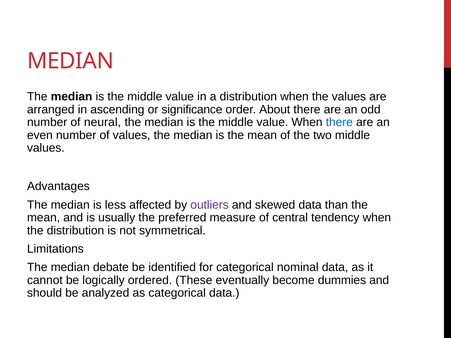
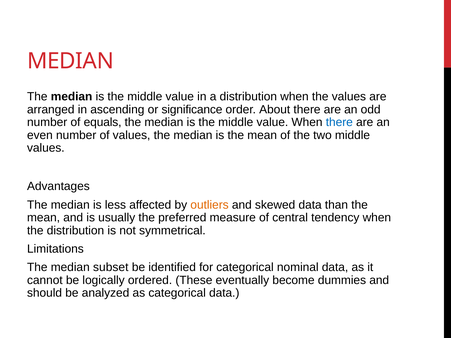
neural: neural -> equals
outliers colour: purple -> orange
debate: debate -> subset
